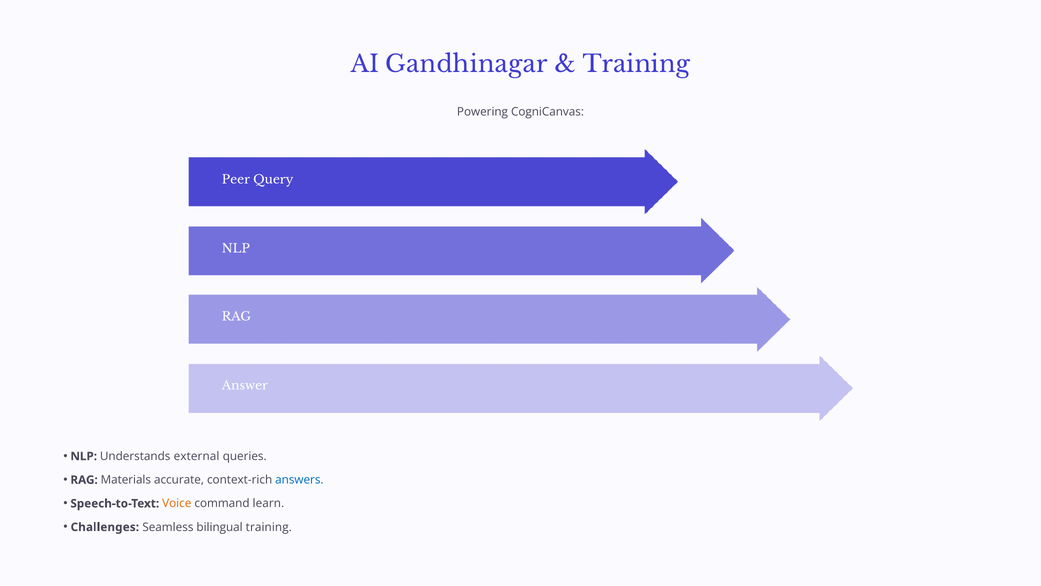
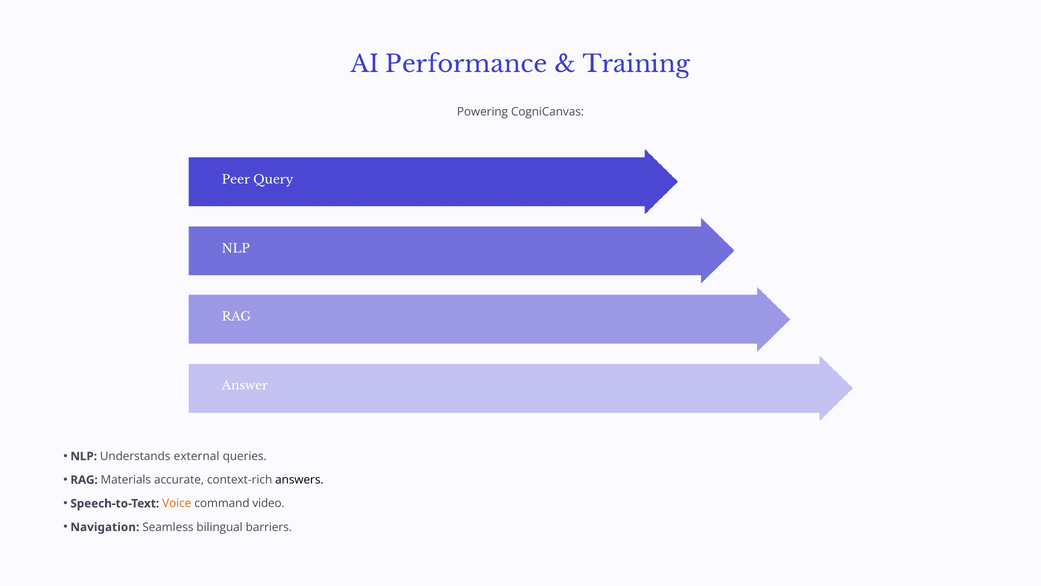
Gandhinagar: Gandhinagar -> Performance
answers colour: blue -> black
learn: learn -> video
Challenges: Challenges -> Navigation
bilingual training: training -> barriers
